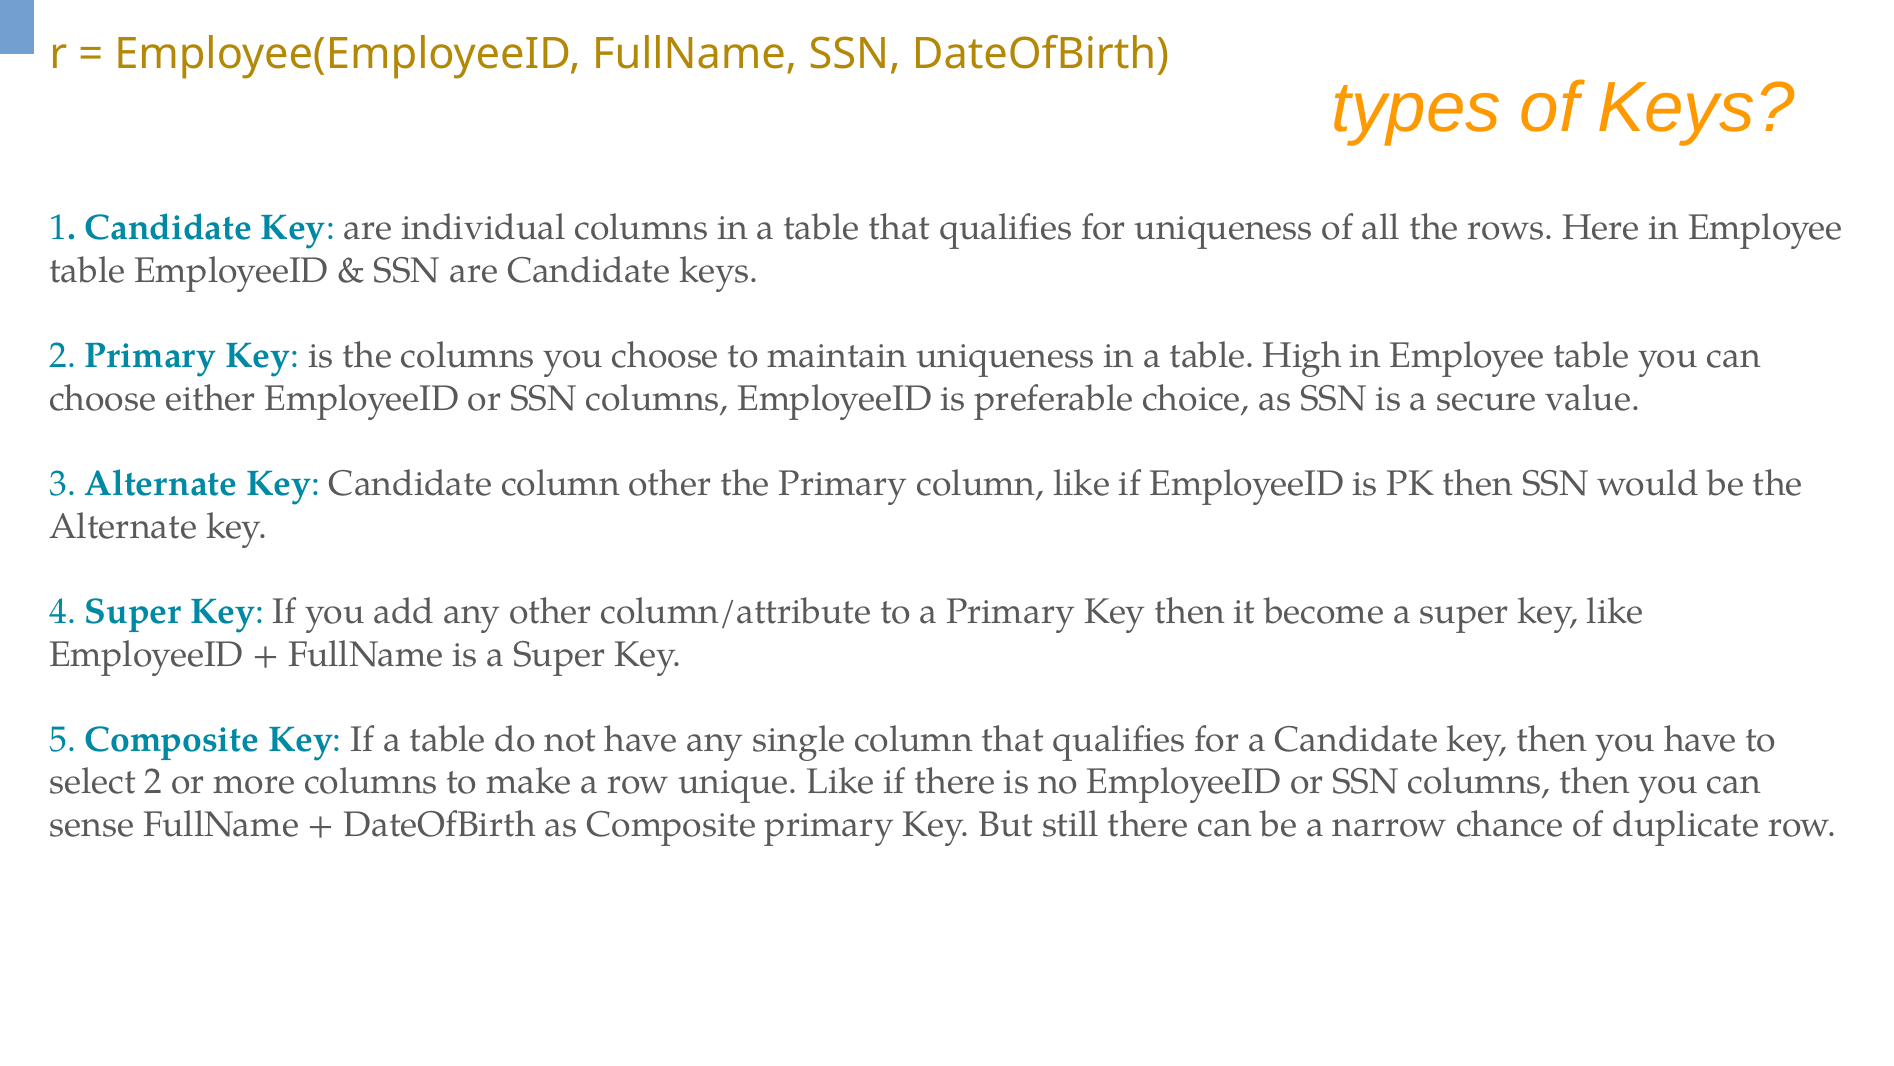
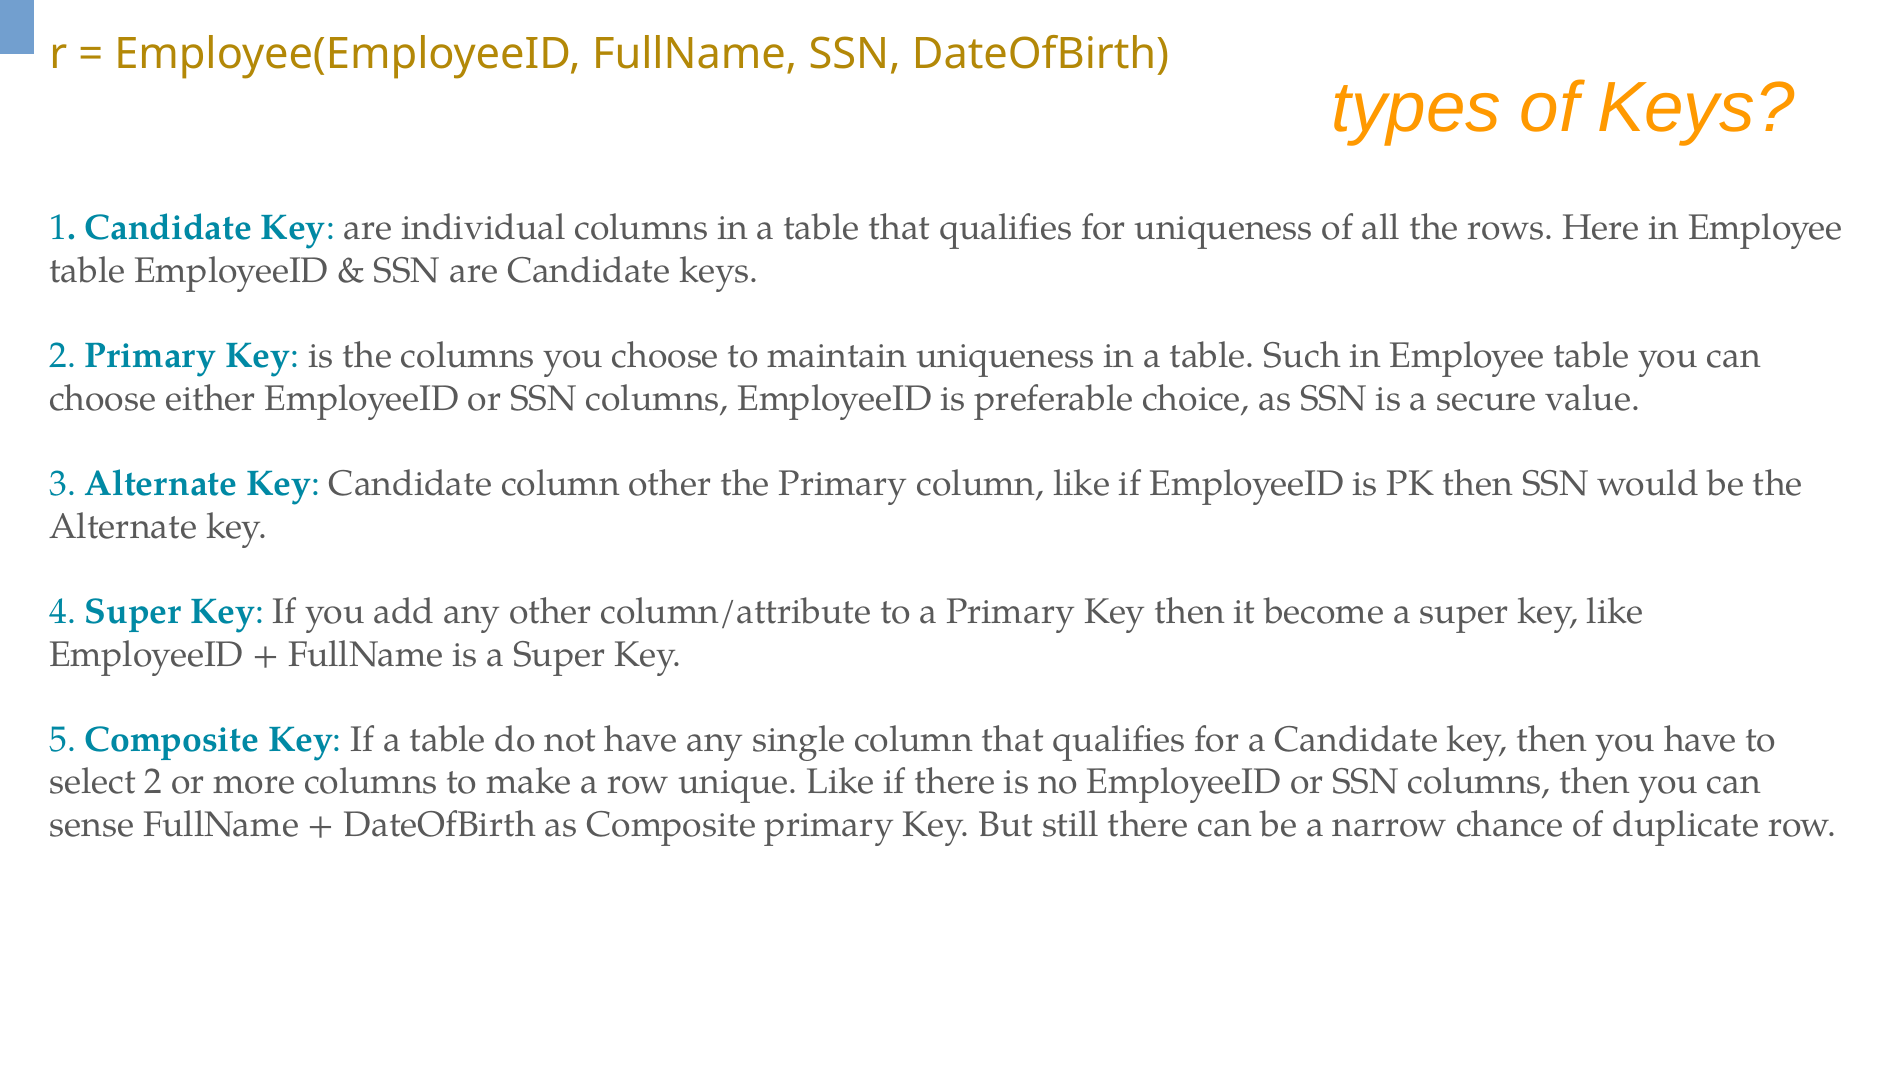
High: High -> Such
